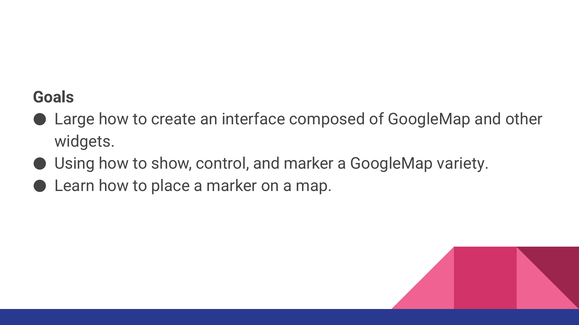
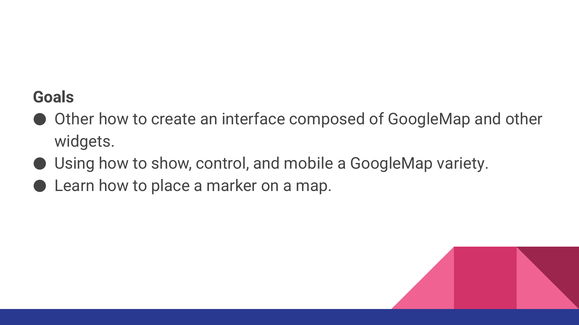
Large at (75, 120): Large -> Other
and marker: marker -> mobile
